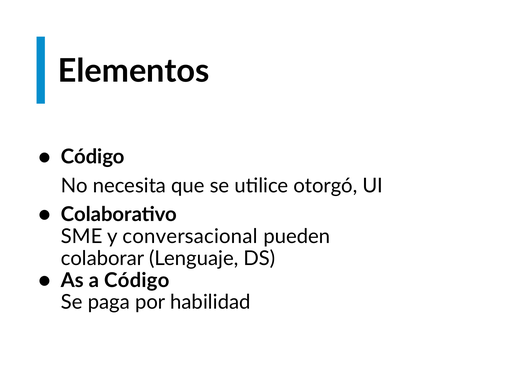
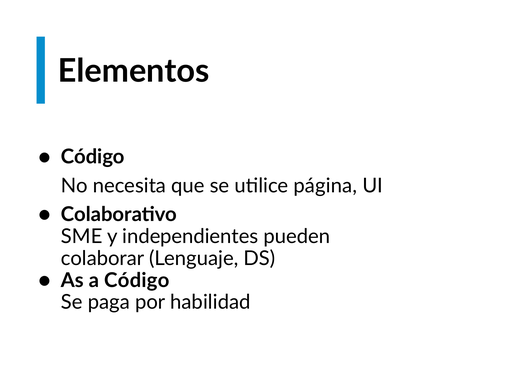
otorgó: otorgó -> página
conversacional: conversacional -> independientes
